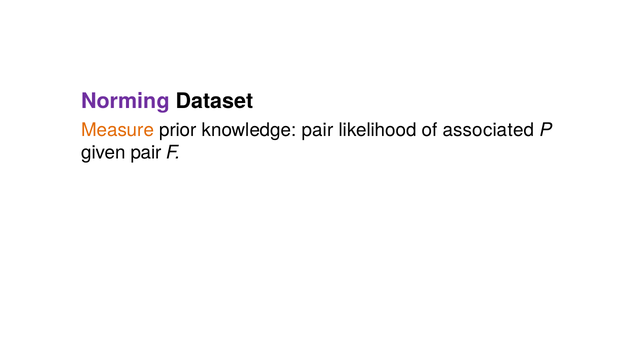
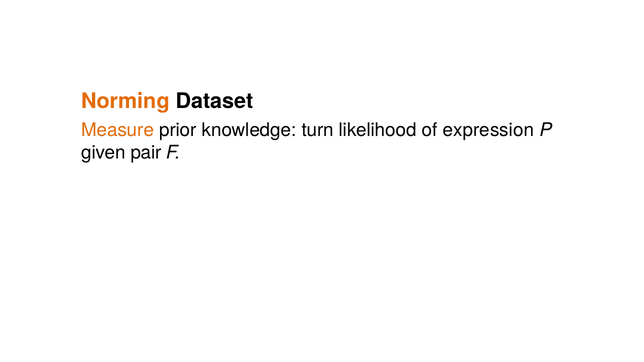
Norming colour: purple -> orange
knowledge pair: pair -> turn
associated: associated -> expression
